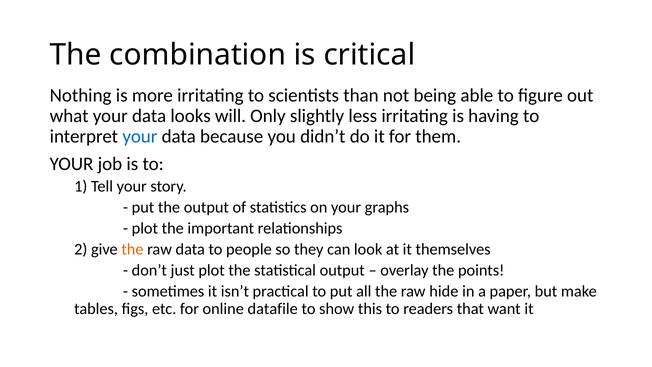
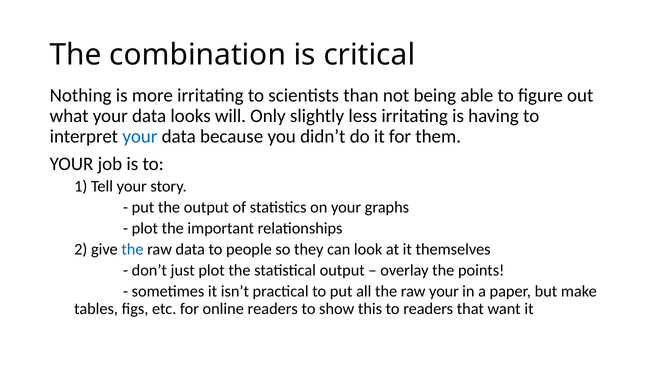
the at (132, 249) colour: orange -> blue
raw hide: hide -> your
online datafile: datafile -> readers
